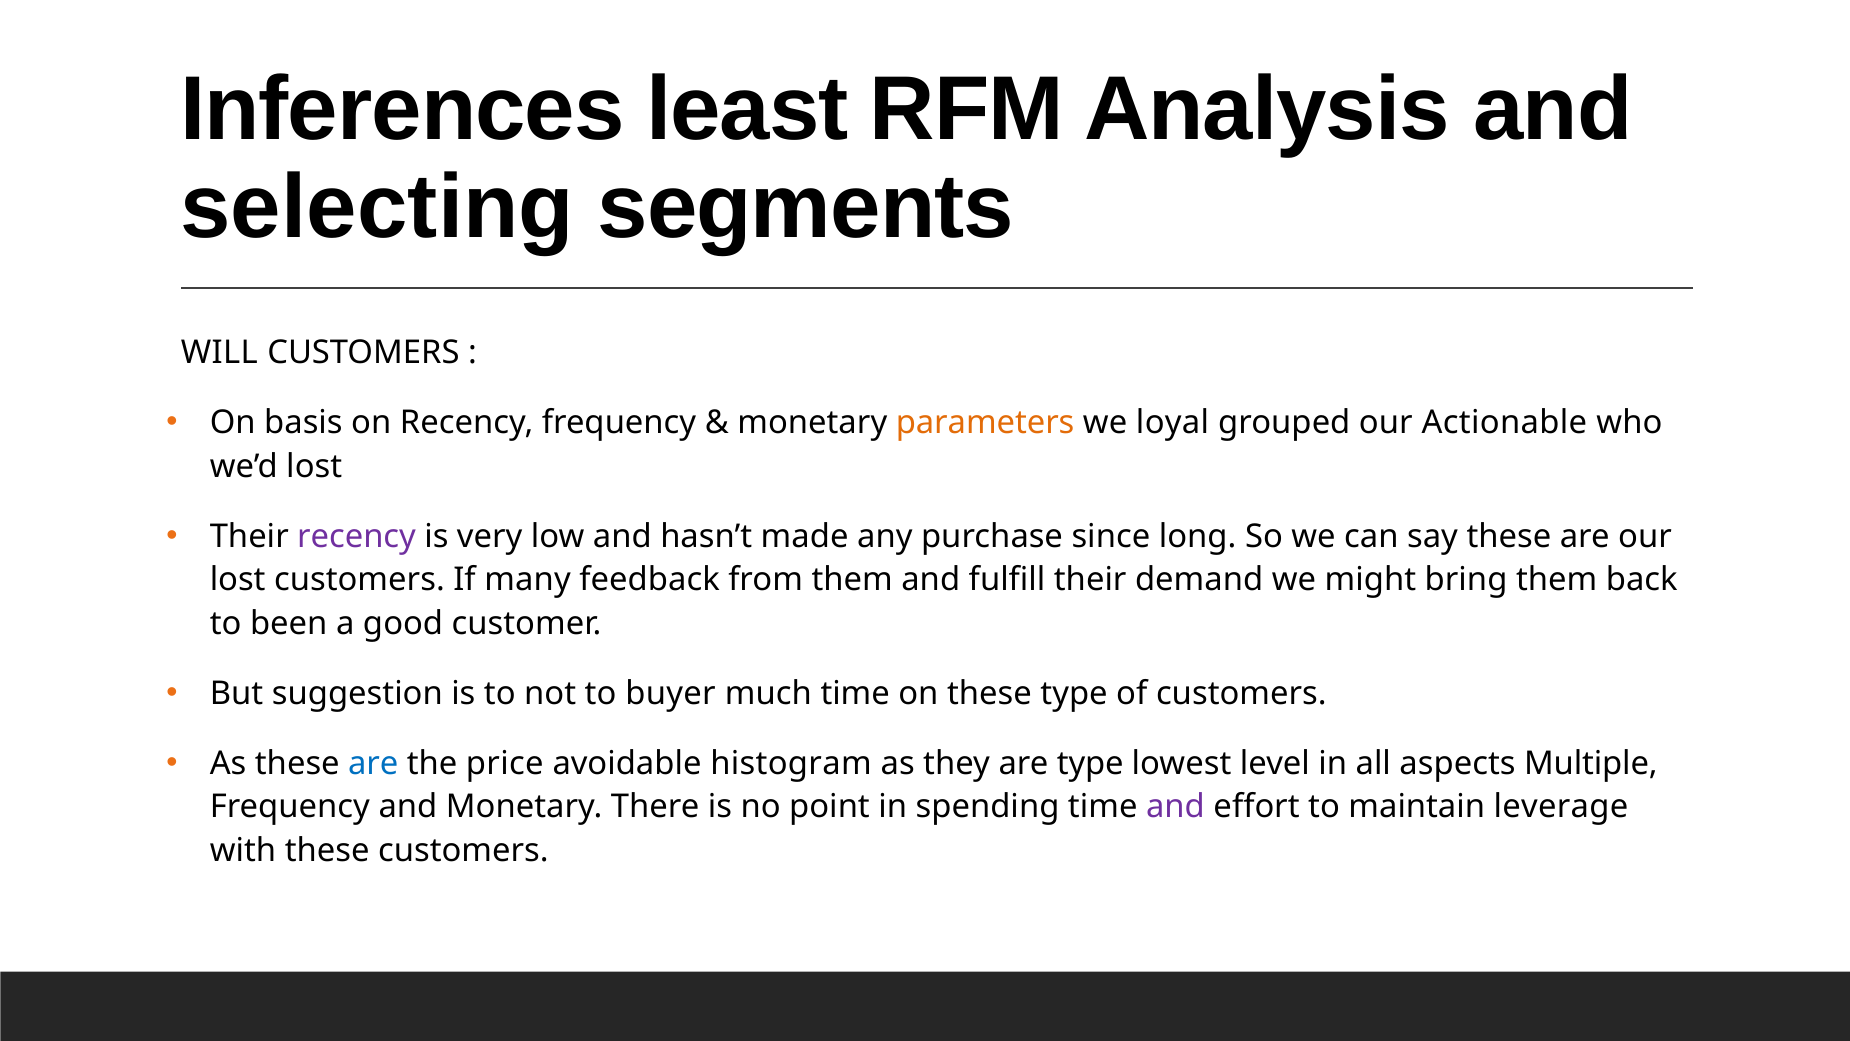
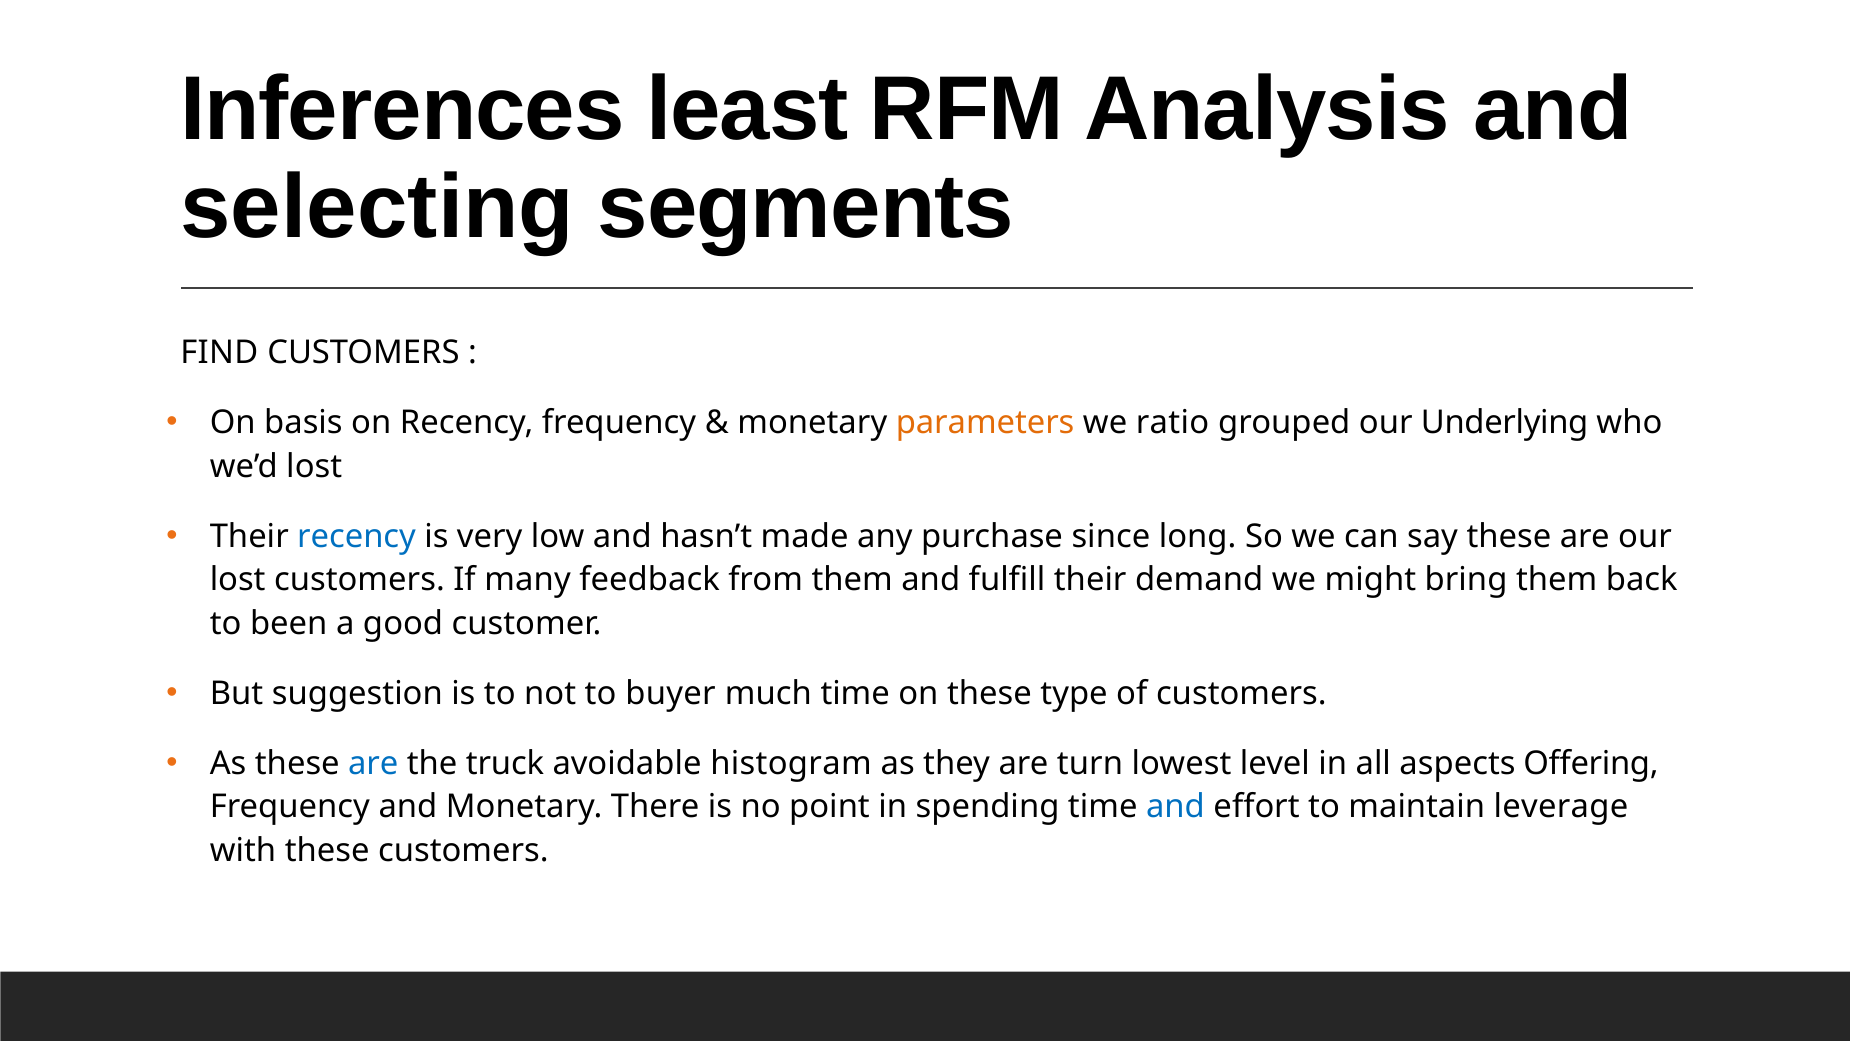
WILL: WILL -> FIND
loyal: loyal -> ratio
Actionable: Actionable -> Underlying
recency at (357, 536) colour: purple -> blue
price: price -> truck
are type: type -> turn
Multiple: Multiple -> Offering
and at (1175, 807) colour: purple -> blue
